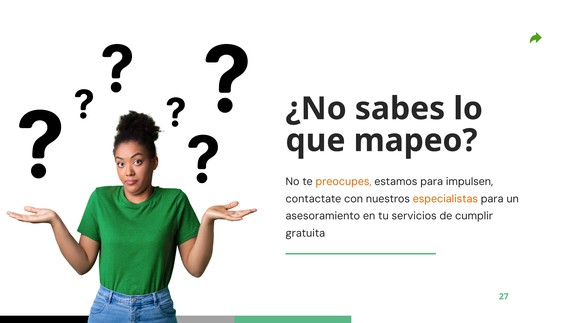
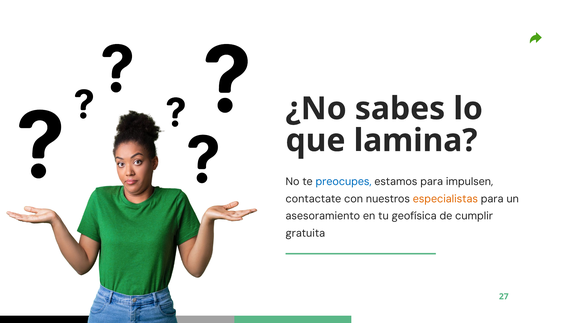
mapeo: mapeo -> lamina
preocupes colour: orange -> blue
servicios: servicios -> geofísica
